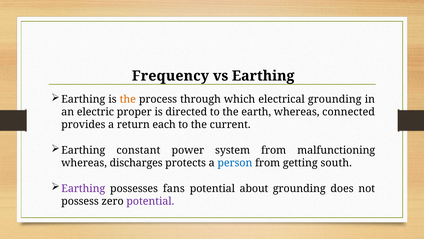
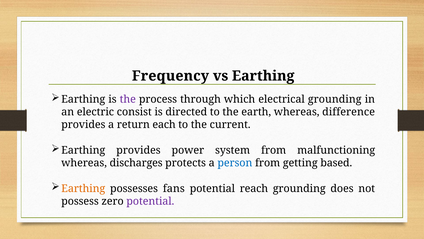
the at (128, 99) colour: orange -> purple
proper: proper -> consist
connected: connected -> difference
Earthing constant: constant -> provides
south: south -> based
Earthing at (83, 188) colour: purple -> orange
about: about -> reach
